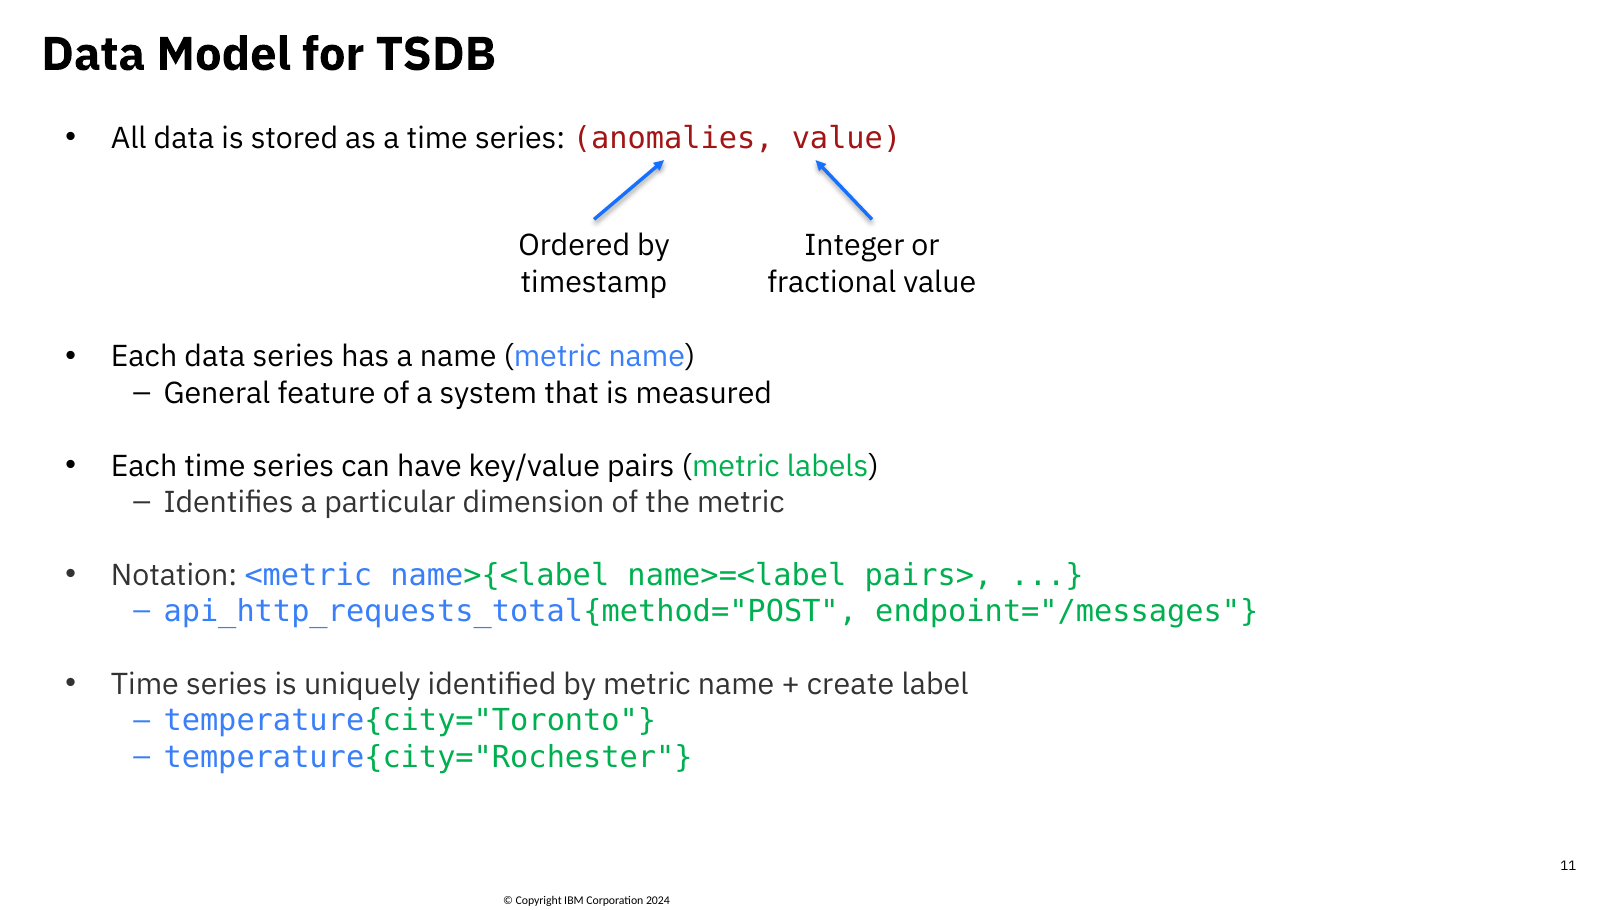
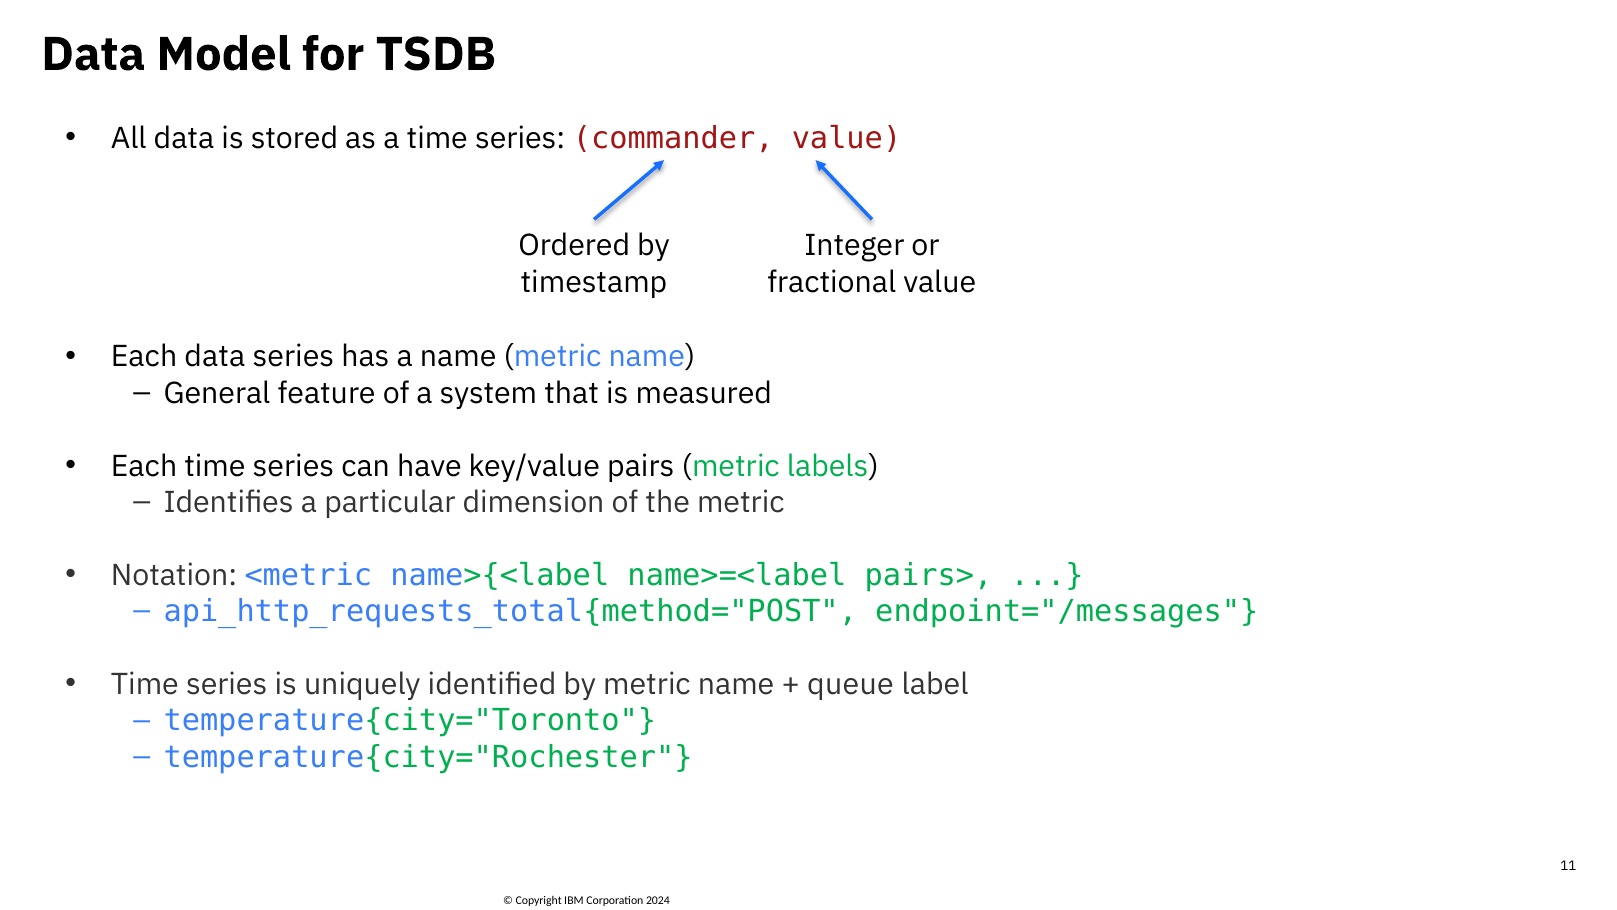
anomalies: anomalies -> commander
create: create -> queue
